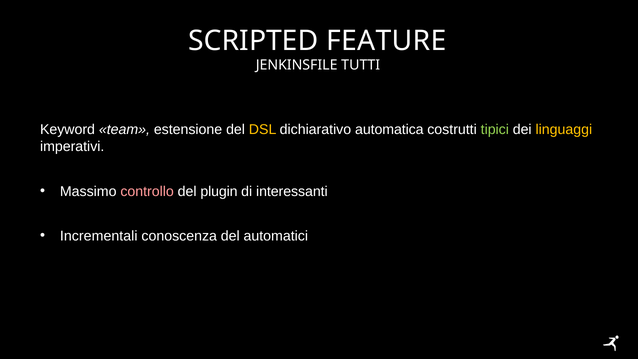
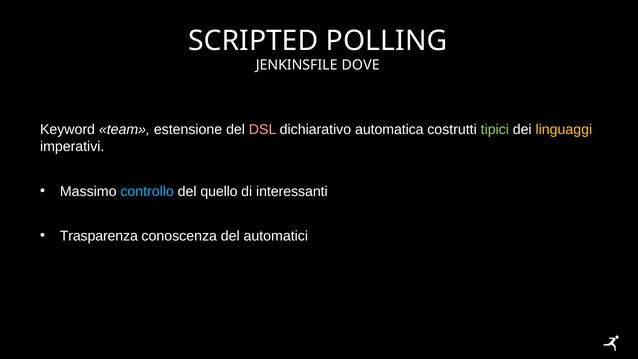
FEATURE: FEATURE -> POLLING
TUTTI: TUTTI -> DOVE
DSL colour: yellow -> pink
controllo colour: pink -> light blue
plugin: plugin -> quello
Incrementali: Incrementali -> Trasparenza
